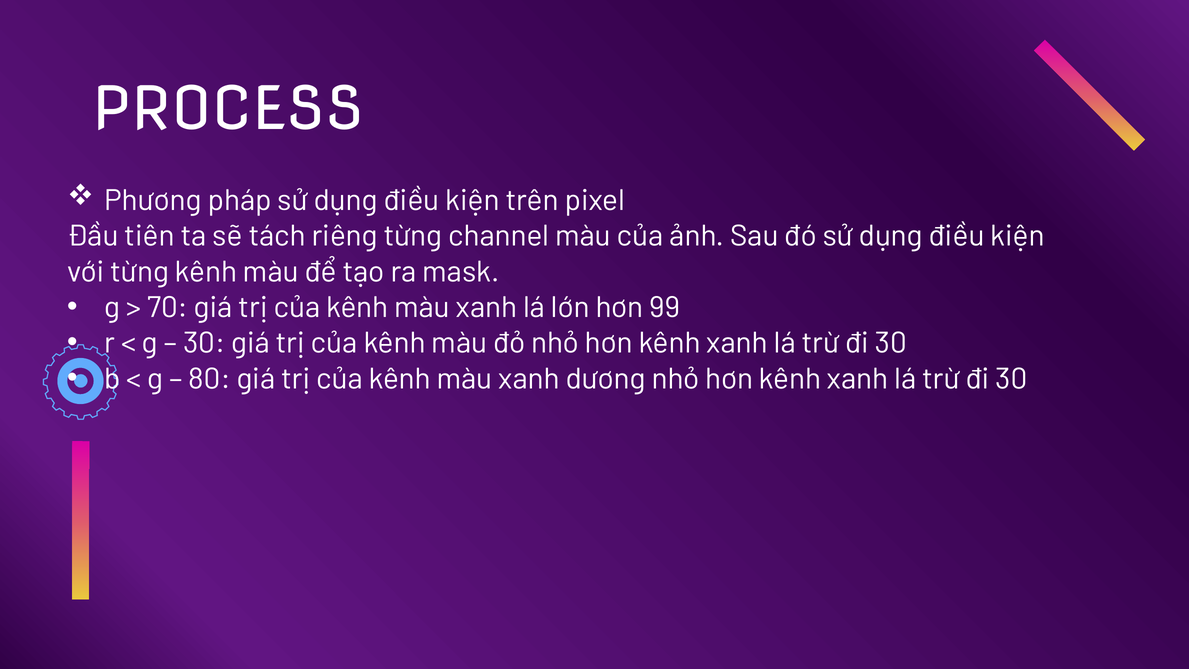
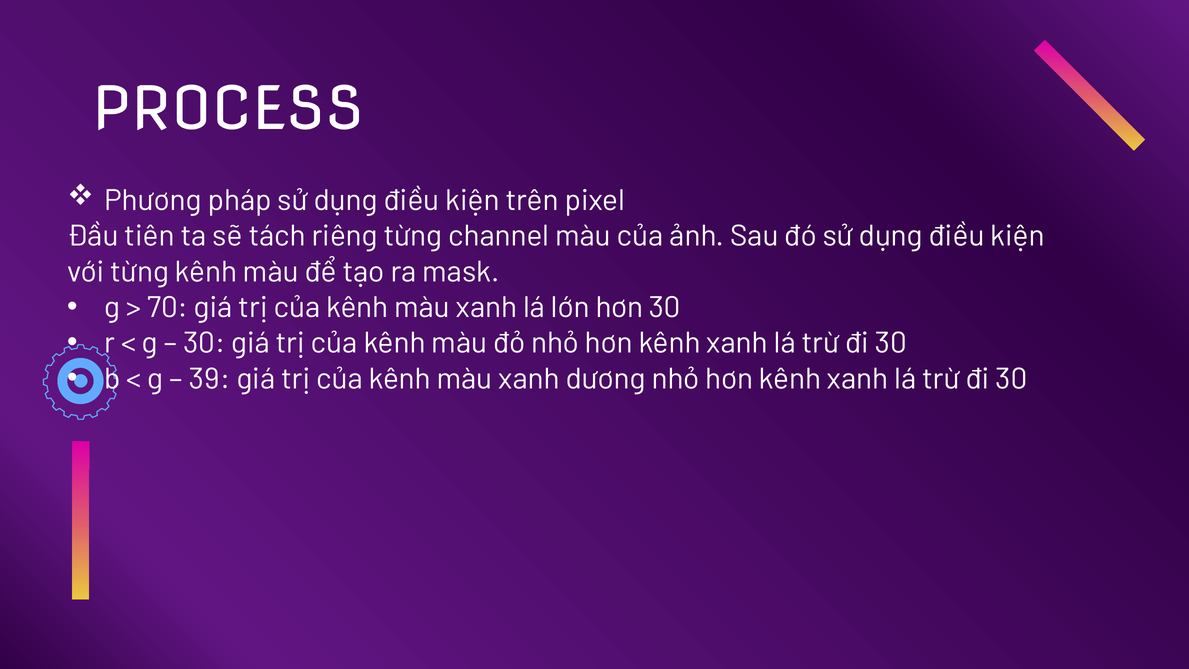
hơn 99: 99 -> 30
80: 80 -> 39
